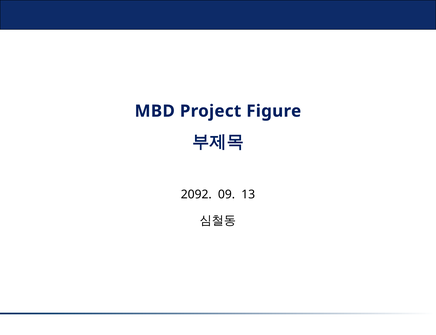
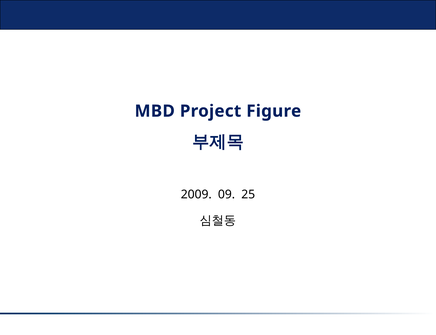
2092: 2092 -> 2009
13: 13 -> 25
